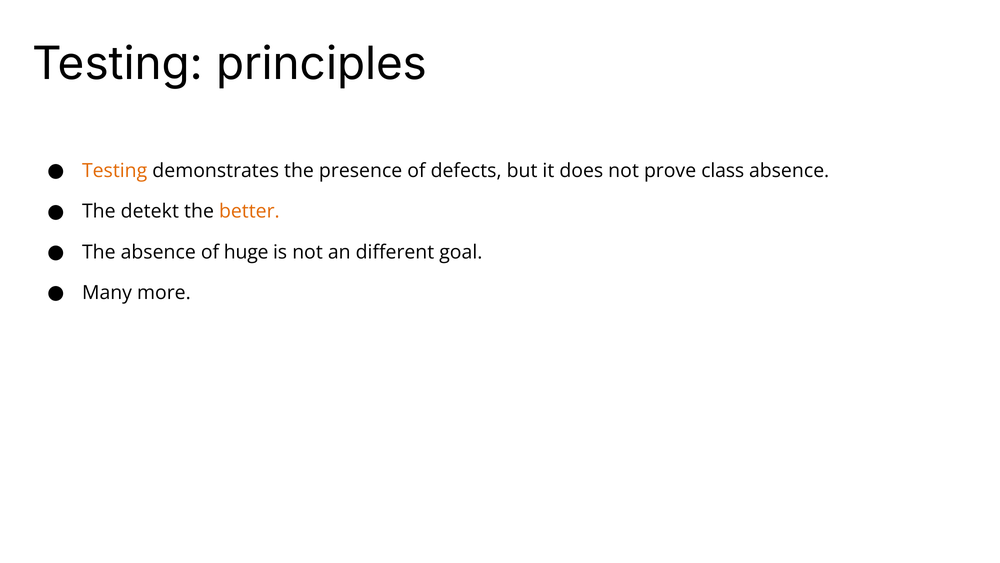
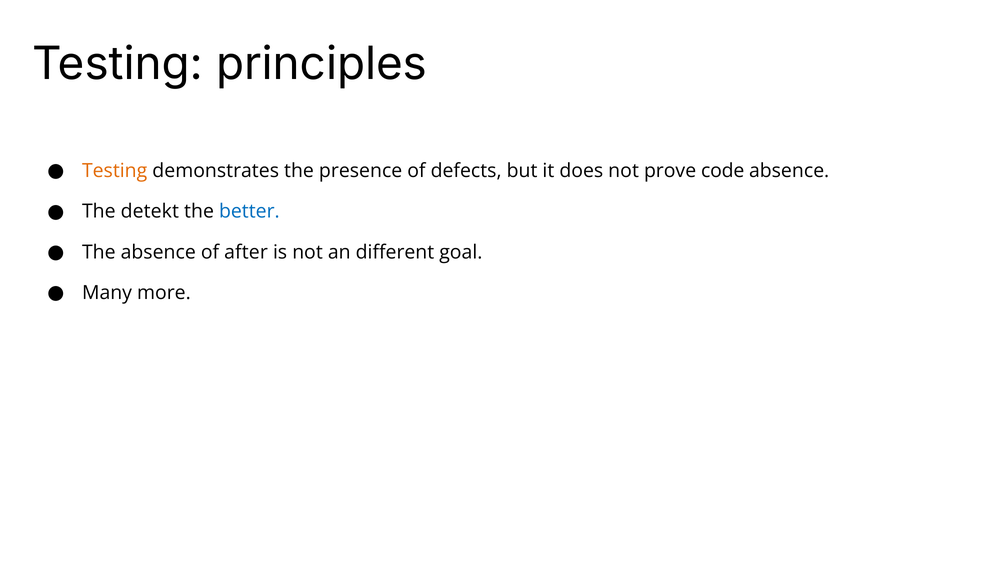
class: class -> code
better colour: orange -> blue
huge: huge -> after
